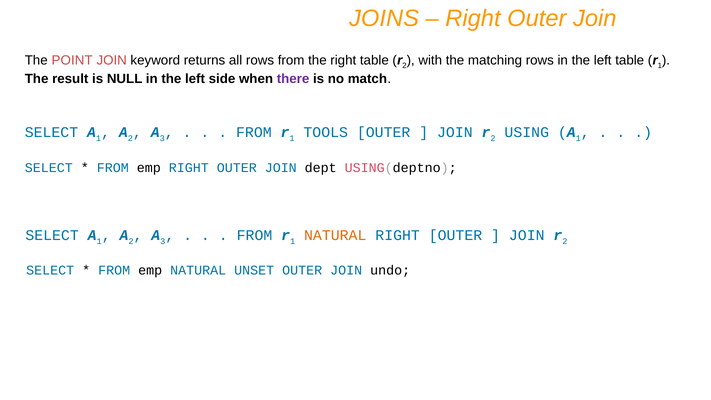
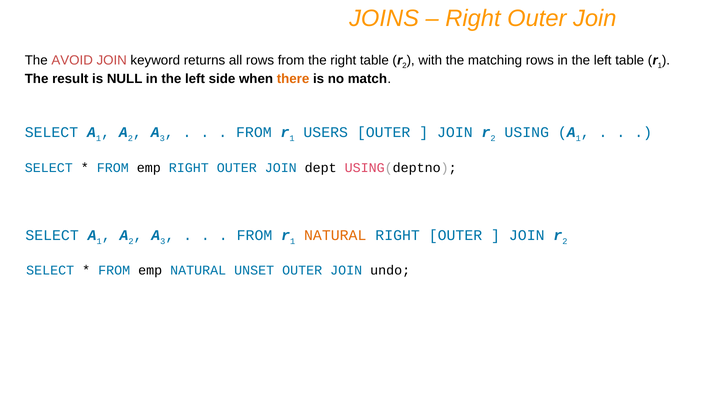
POINT: POINT -> AVOID
there colour: purple -> orange
TOOLS: TOOLS -> USERS
